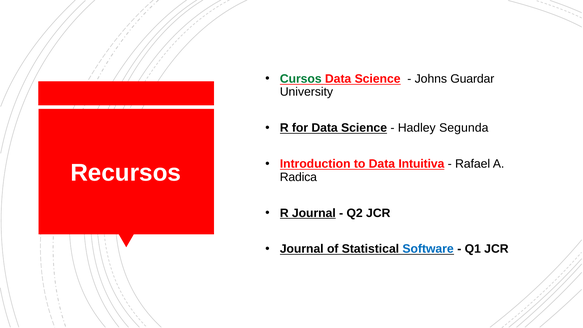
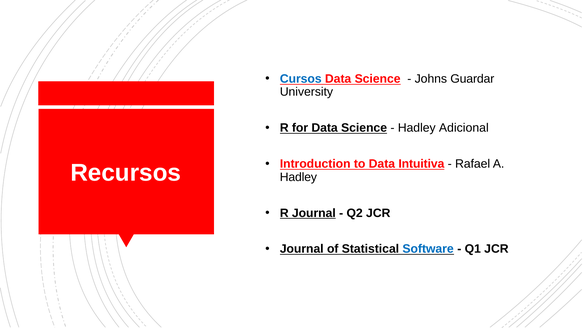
Cursos colour: green -> blue
Segunda: Segunda -> Adicional
Radica at (298, 177): Radica -> Hadley
